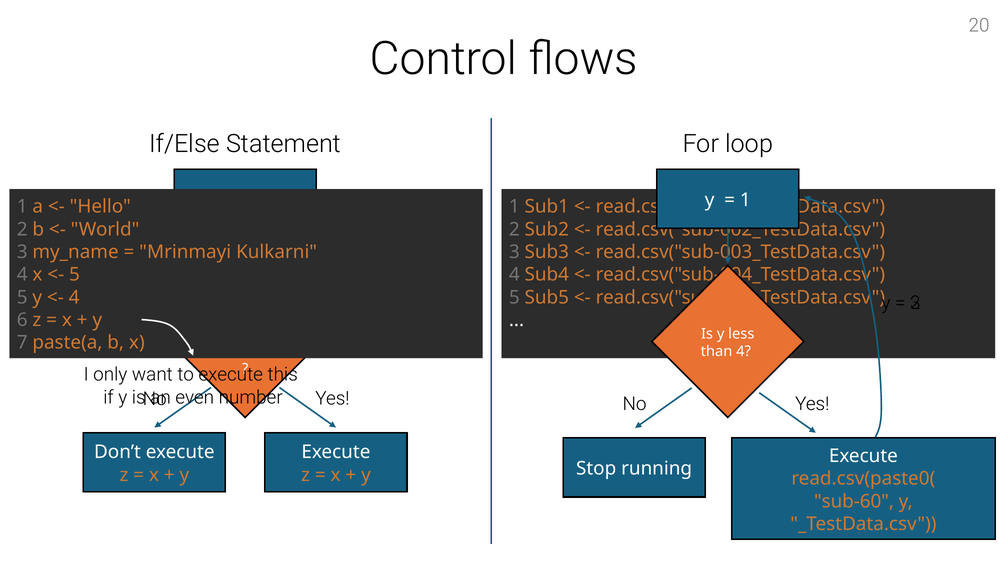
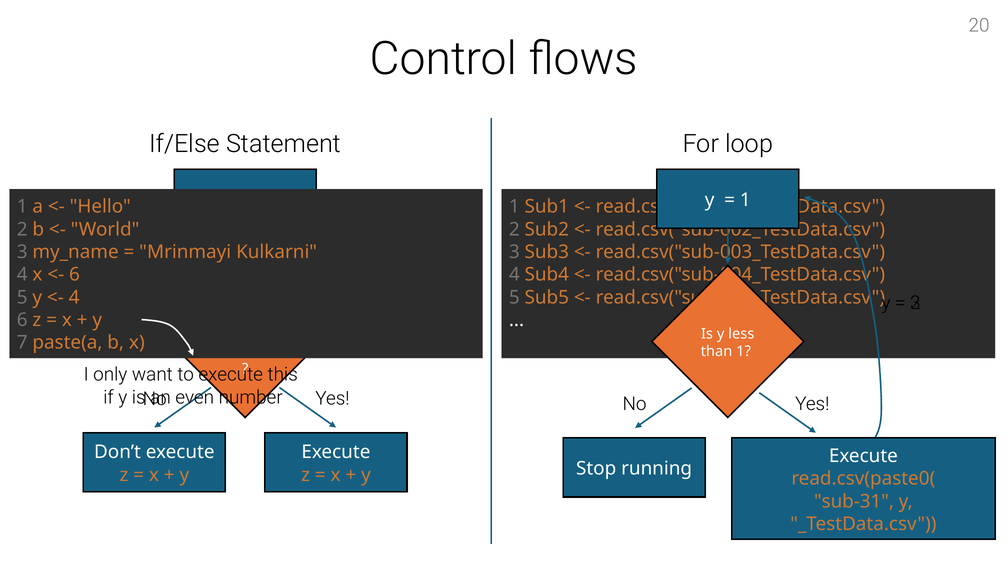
5 at (75, 275): 5 -> 6
than 4: 4 -> 1
sub-60: sub-60 -> sub-31
